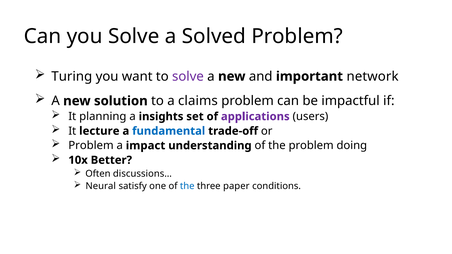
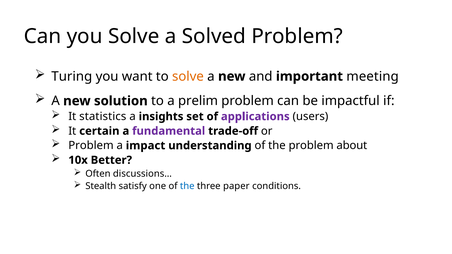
solve at (188, 76) colour: purple -> orange
network: network -> meeting
claims: claims -> prelim
planning: planning -> statistics
lecture: lecture -> certain
fundamental colour: blue -> purple
doing: doing -> about
Neural: Neural -> Stealth
